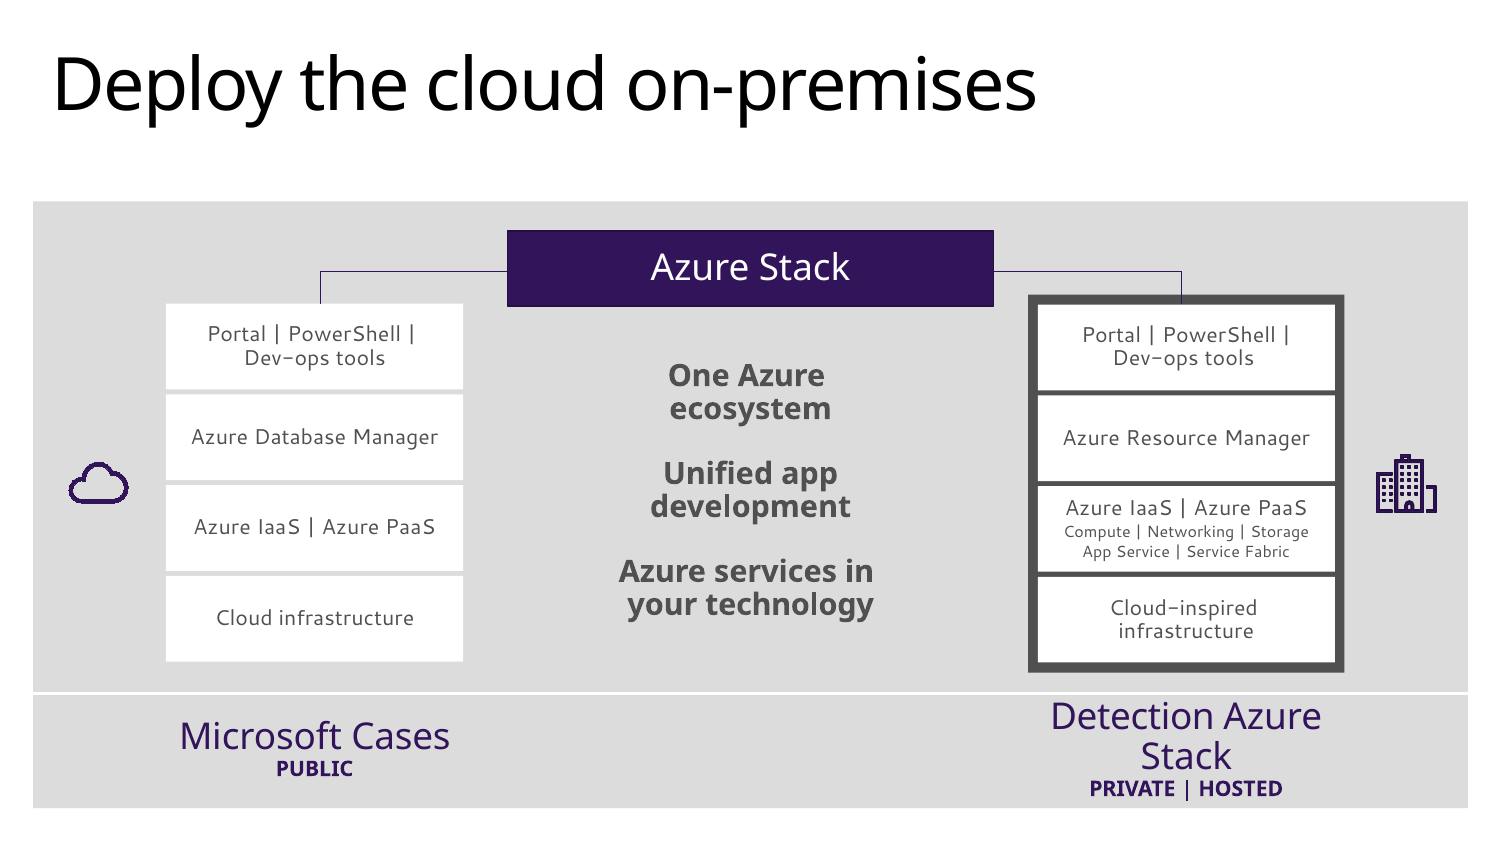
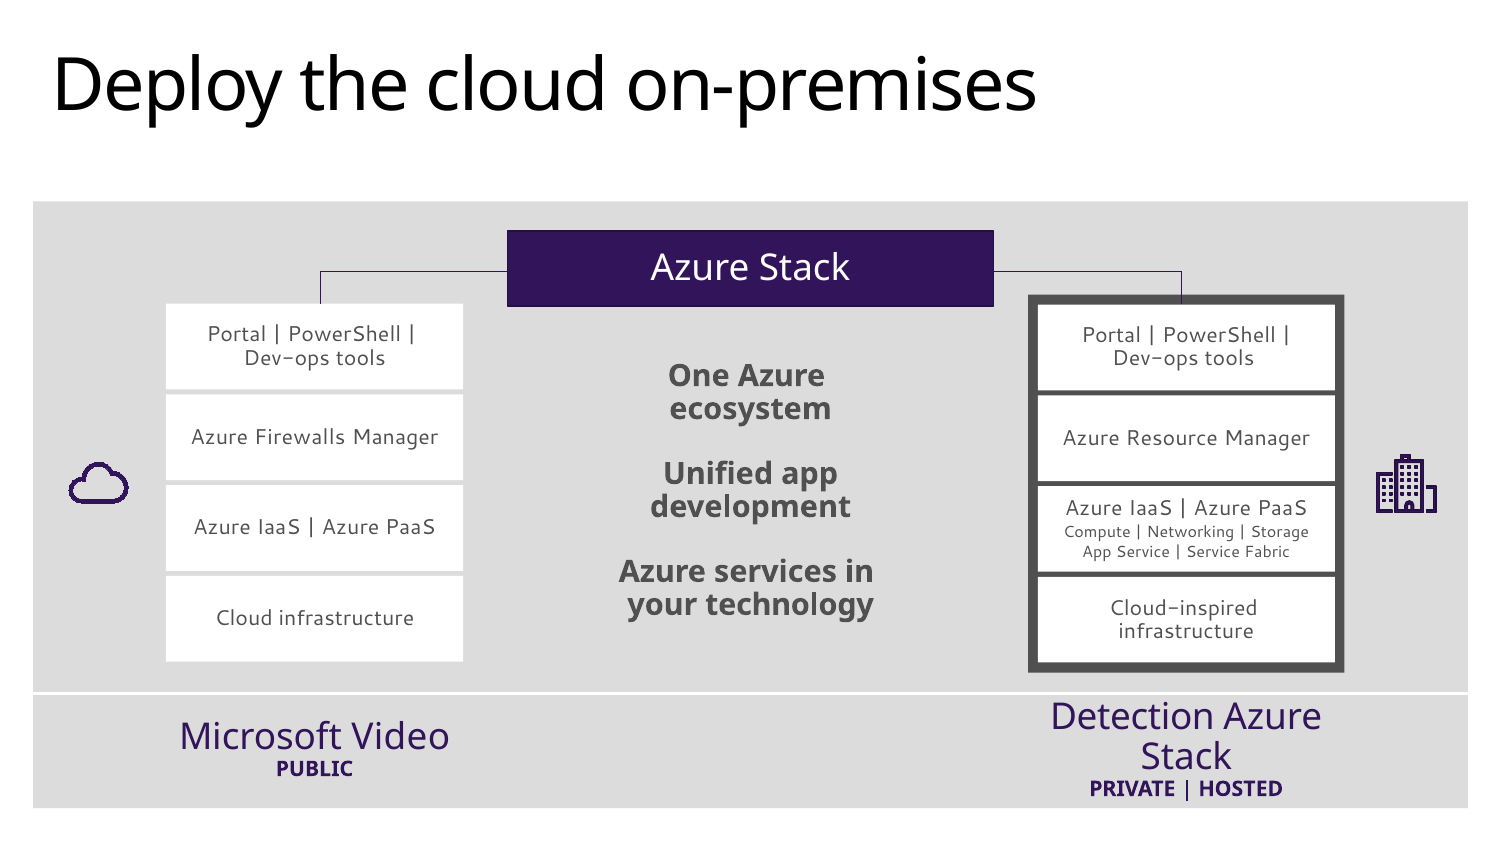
Database: Database -> Firewalls
Cases: Cases -> Video
